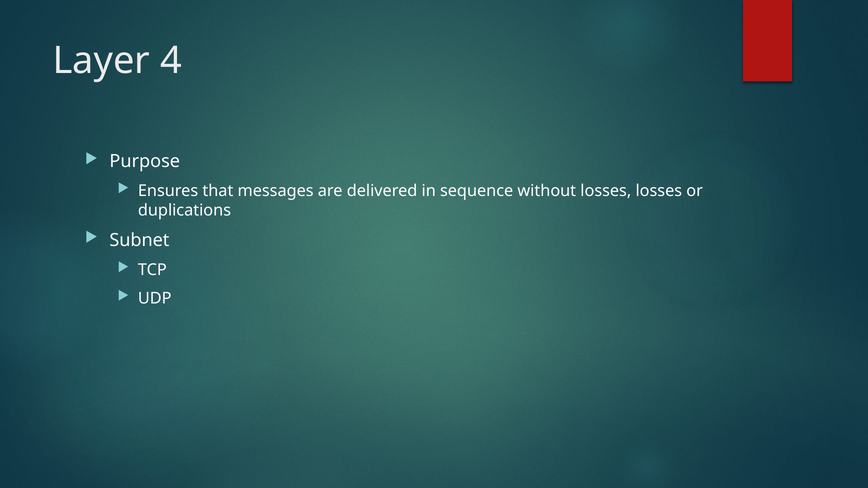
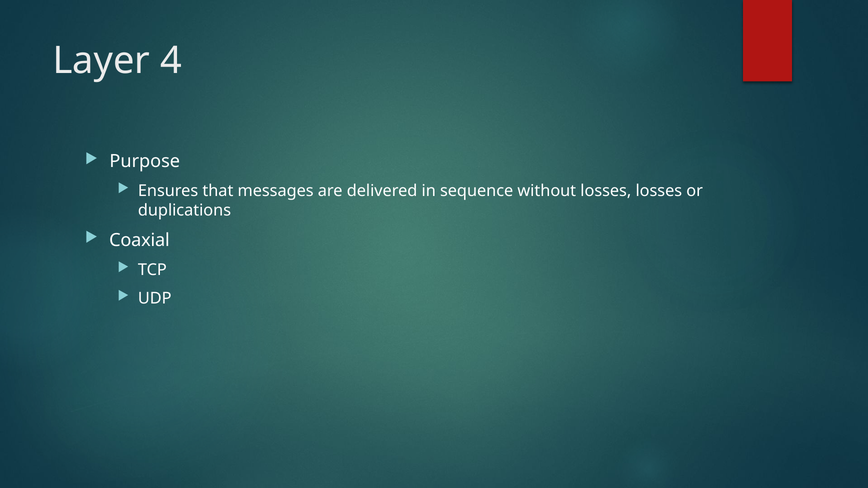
Subnet: Subnet -> Coaxial
